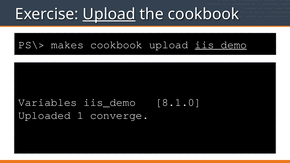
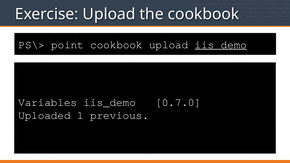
Upload at (109, 14) underline: present -> none
makes: makes -> point
8.1.0: 8.1.0 -> 0.7.0
converge: converge -> previous
